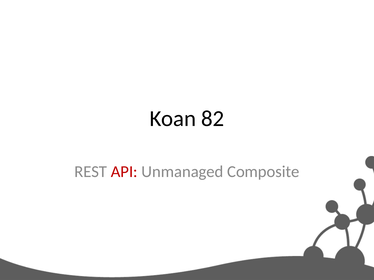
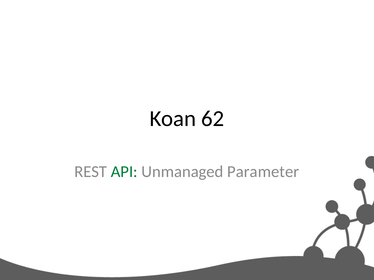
82: 82 -> 62
API colour: red -> green
Composite: Composite -> Parameter
